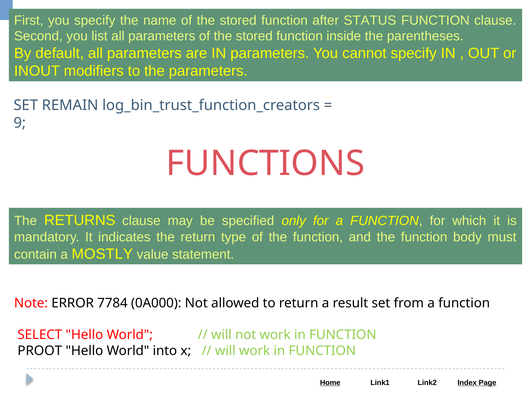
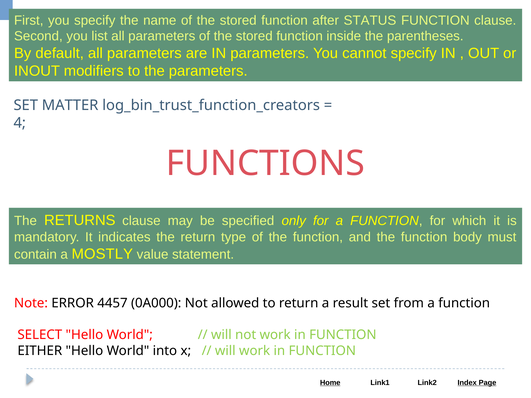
REMAIN: REMAIN -> MATTER
9: 9 -> 4
7784: 7784 -> 4457
PROOT: PROOT -> EITHER
